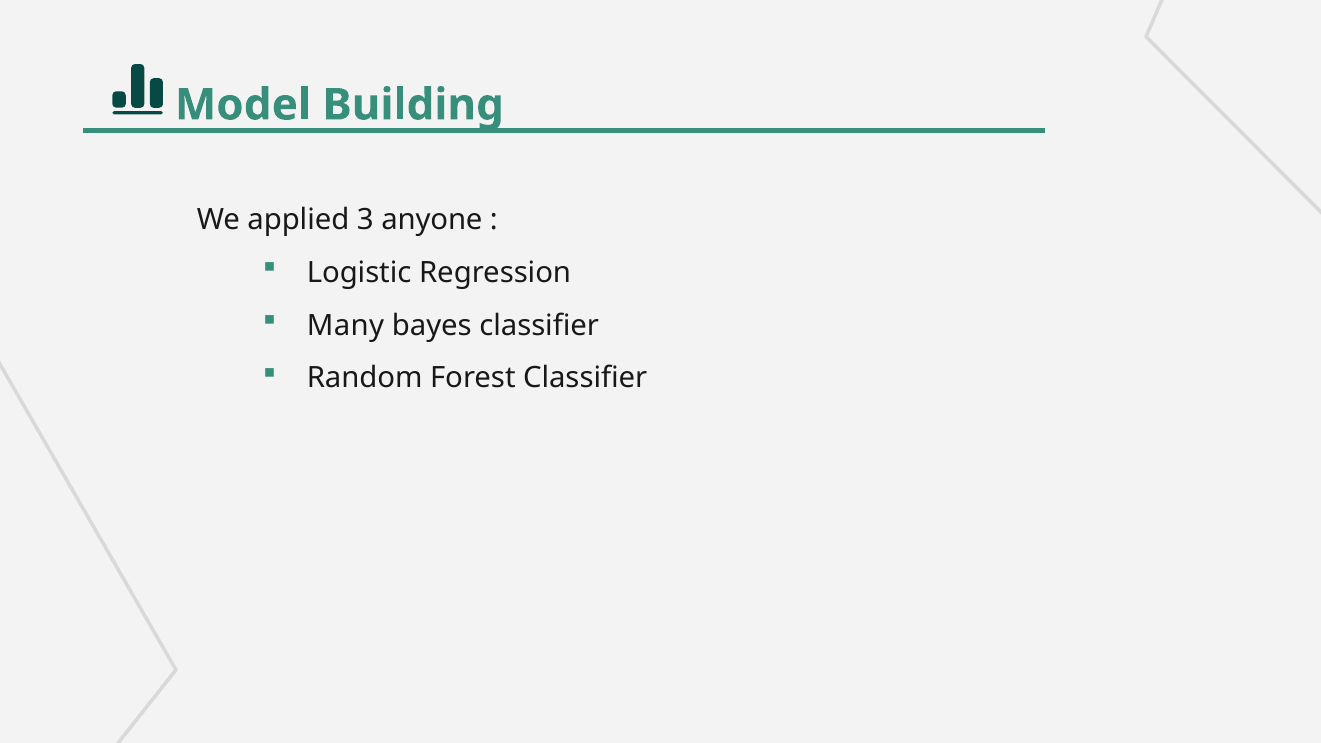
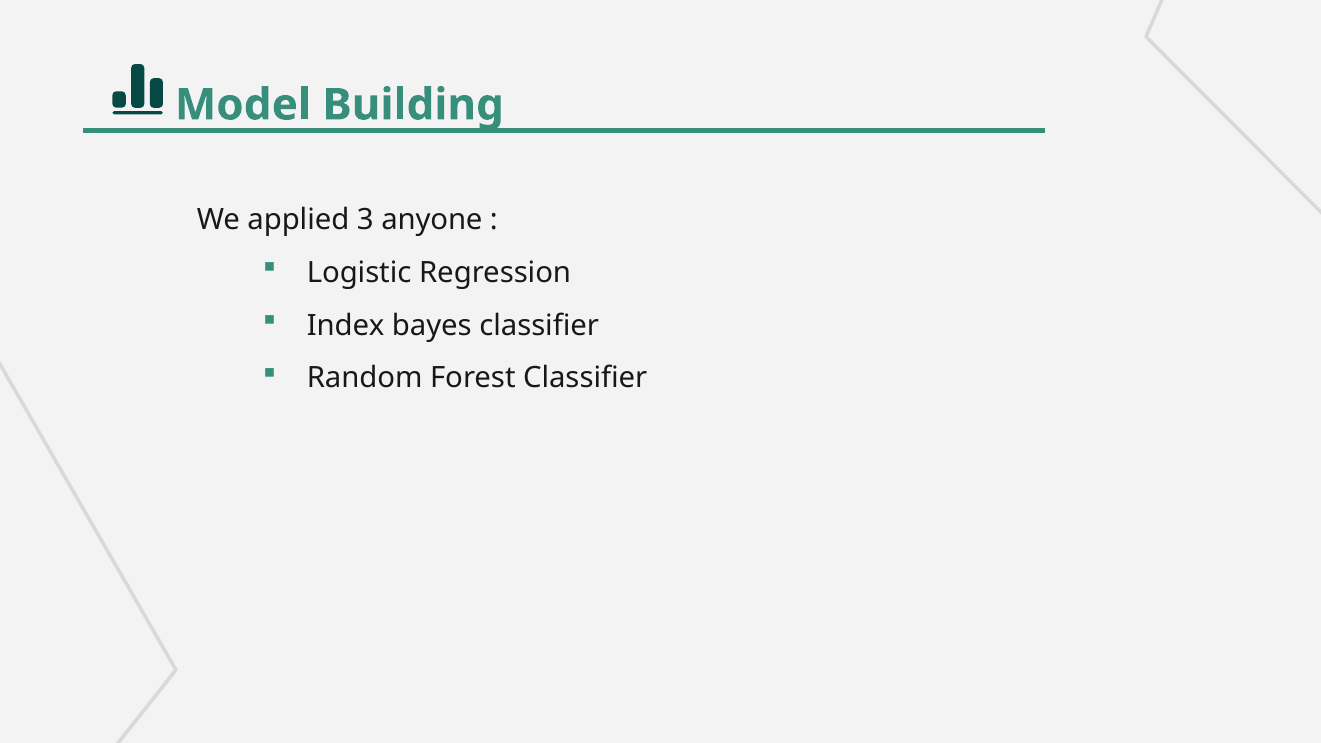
Many: Many -> Index
